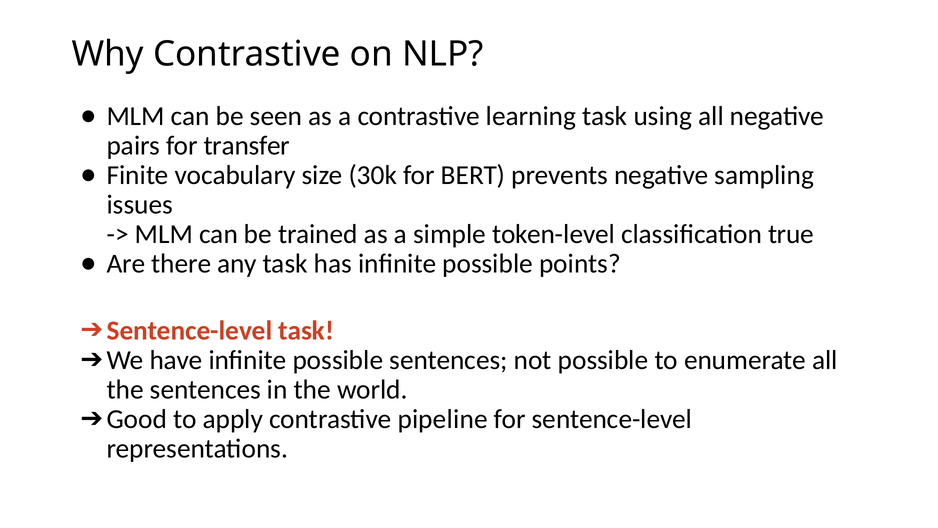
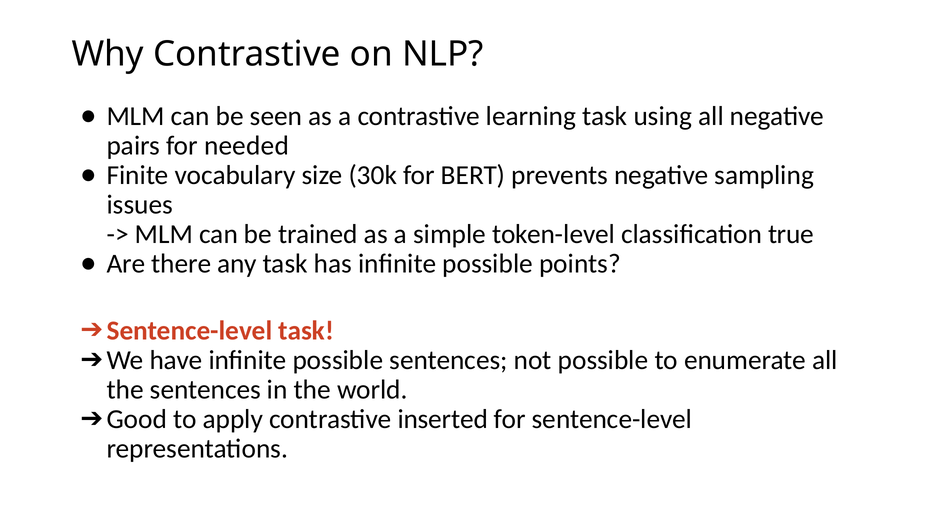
transfer: transfer -> needed
pipeline: pipeline -> inserted
